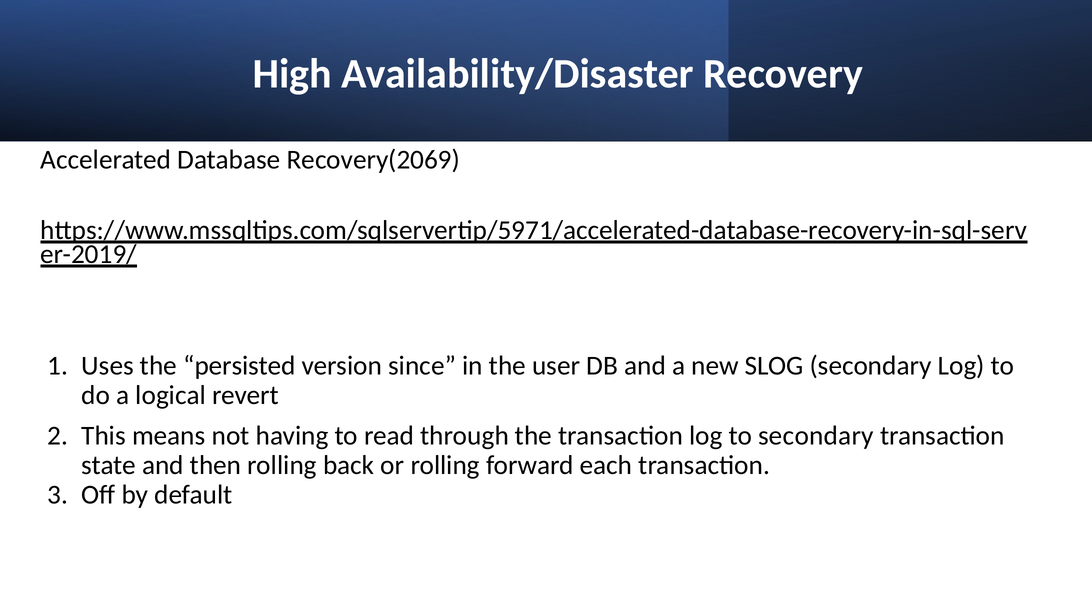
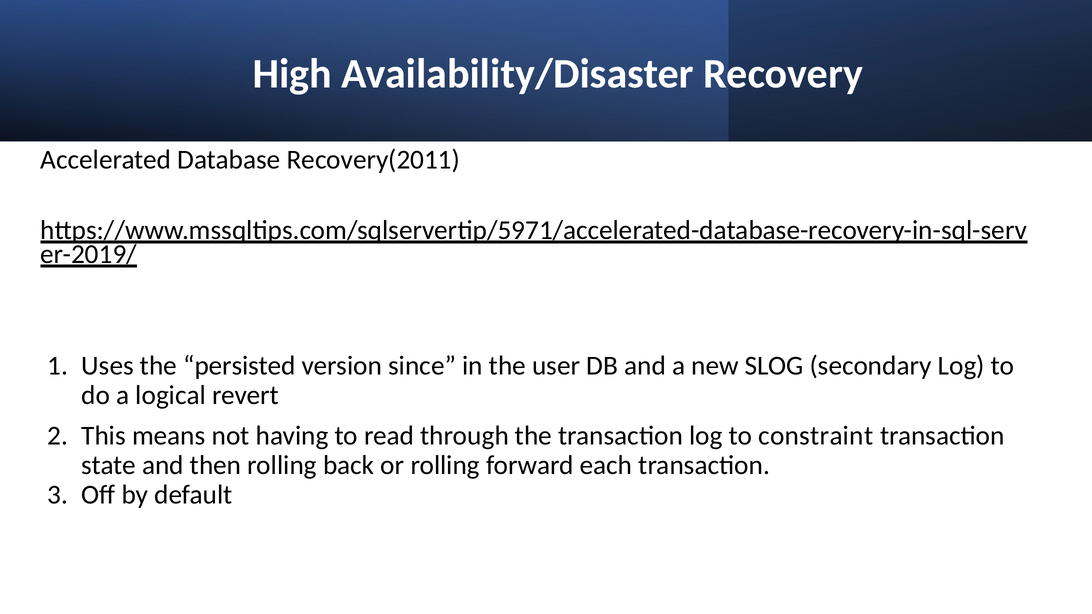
Recovery(2069: Recovery(2069 -> Recovery(2011
to secondary: secondary -> constraint
